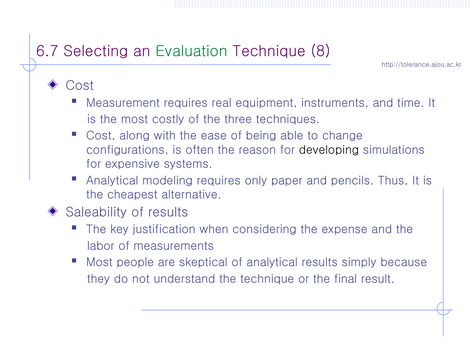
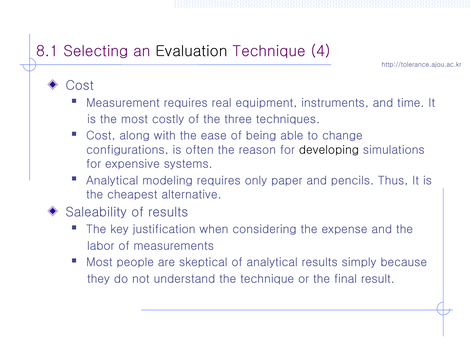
6.7: 6.7 -> 8.1
Evaluation colour: green -> black
8: 8 -> 4
